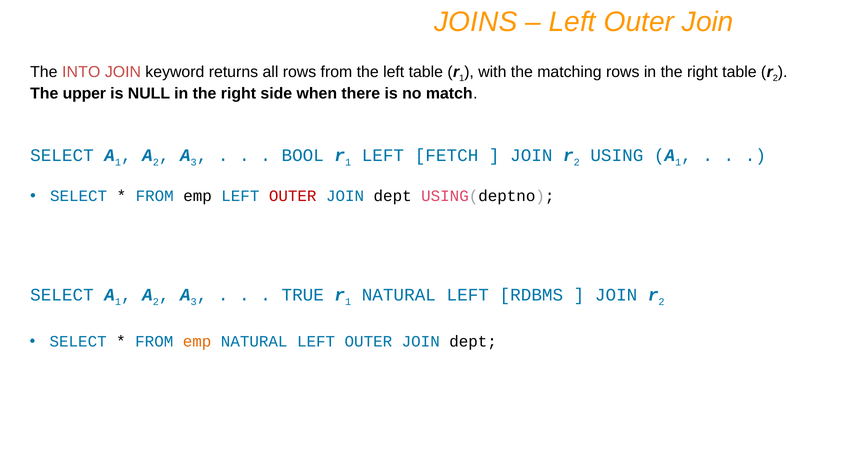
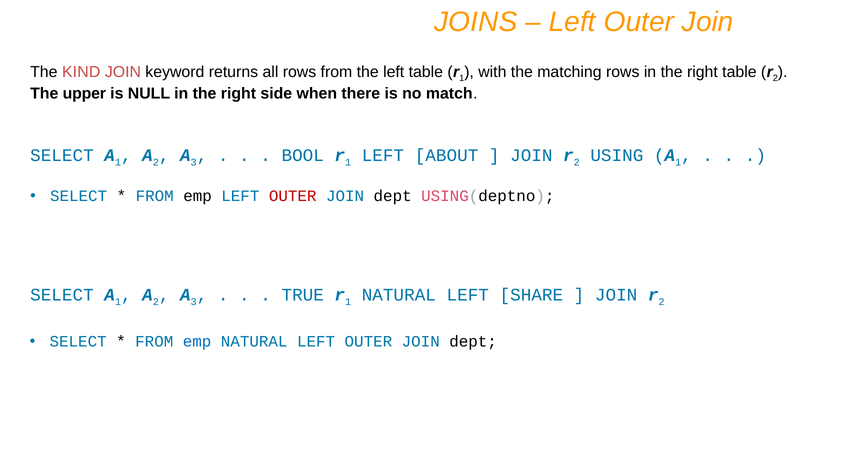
INTO: INTO -> KIND
FETCH: FETCH -> ABOUT
RDBMS: RDBMS -> SHARE
emp at (197, 342) colour: orange -> blue
